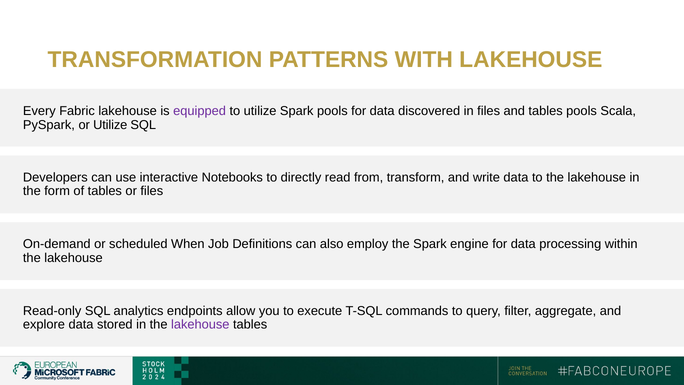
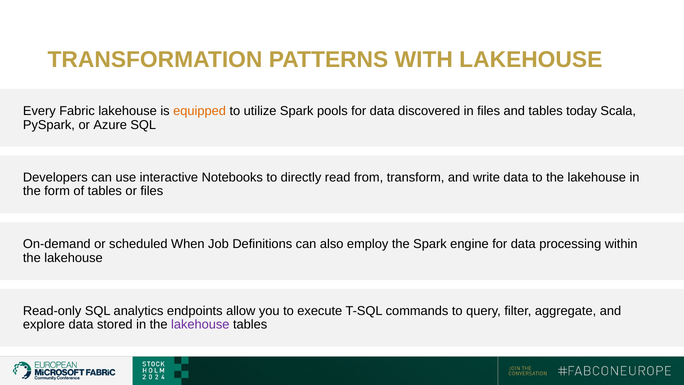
equipped colour: purple -> orange
tables pools: pools -> today
or Utilize: Utilize -> Azure
